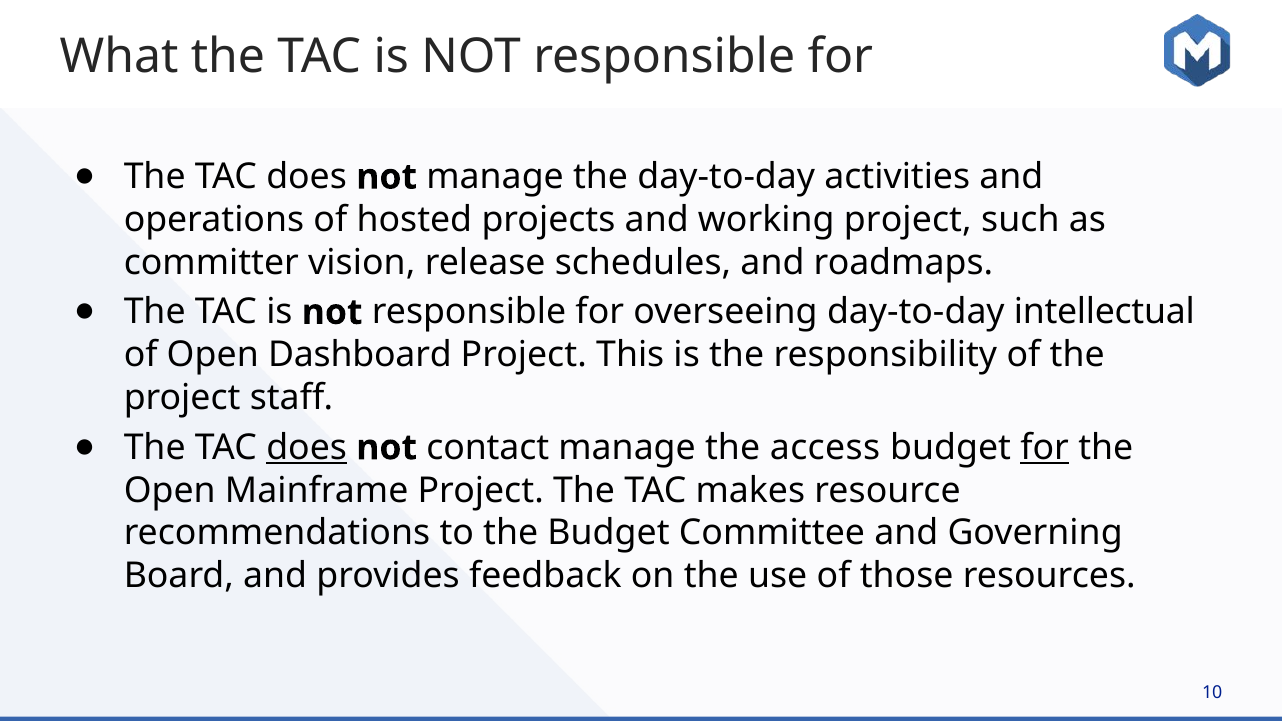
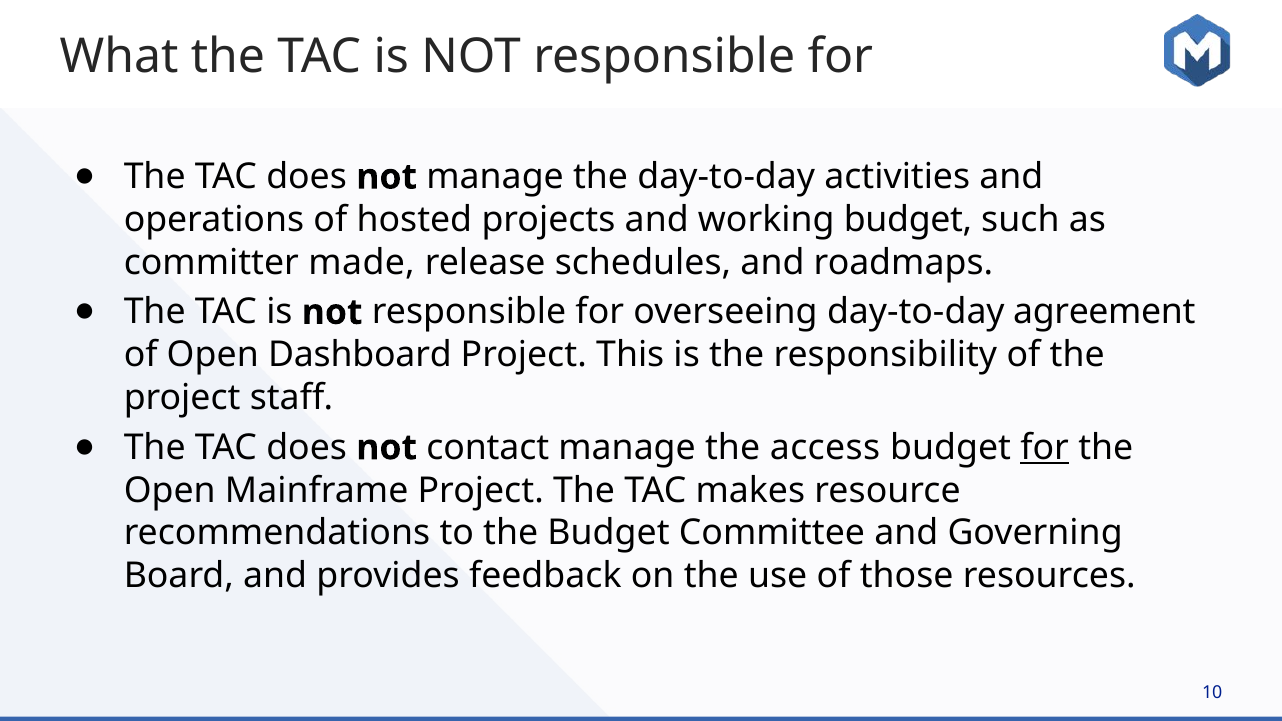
working project: project -> budget
vision: vision -> made
intellectual: intellectual -> agreement
does at (307, 448) underline: present -> none
